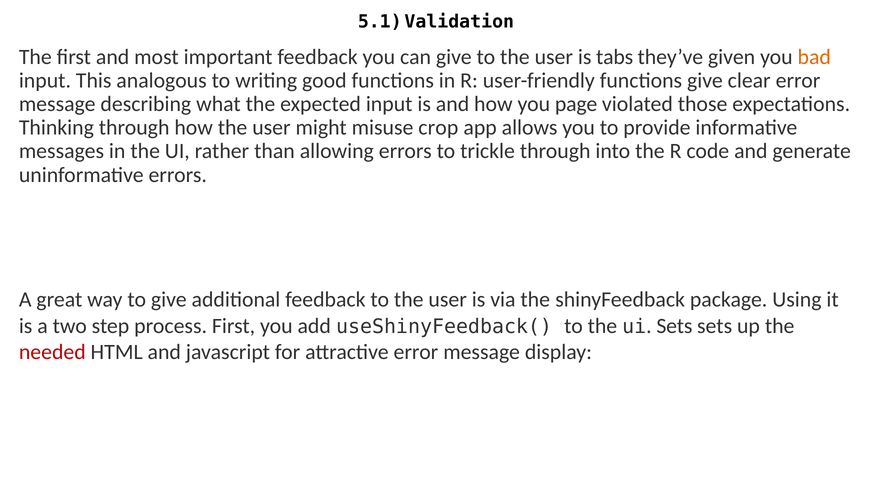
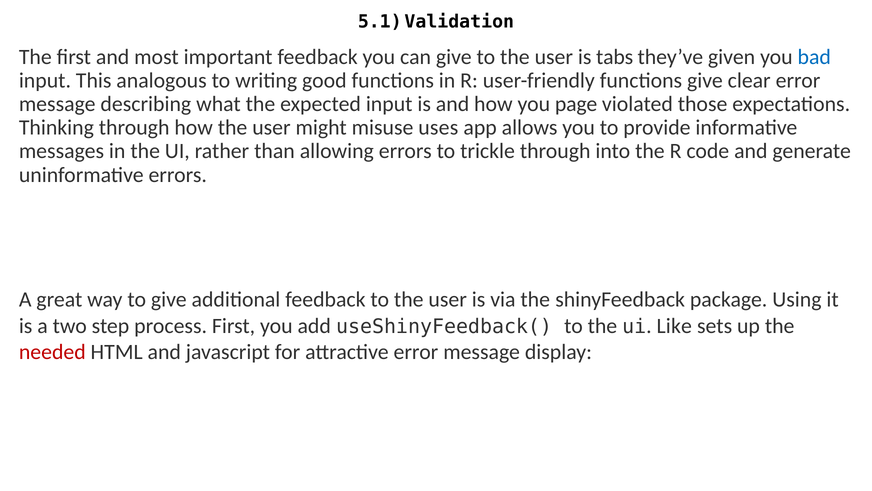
bad colour: orange -> blue
crop: crop -> uses
ui Sets: Sets -> Like
